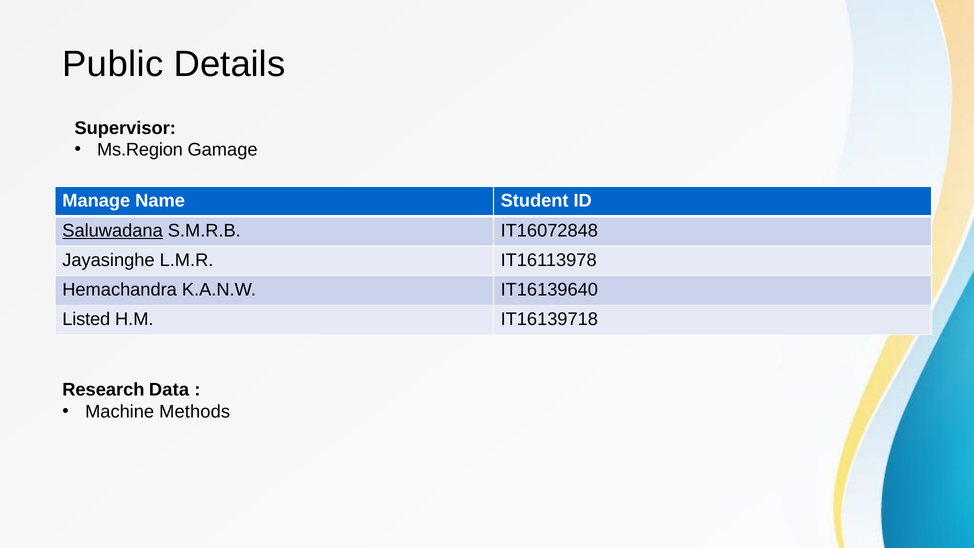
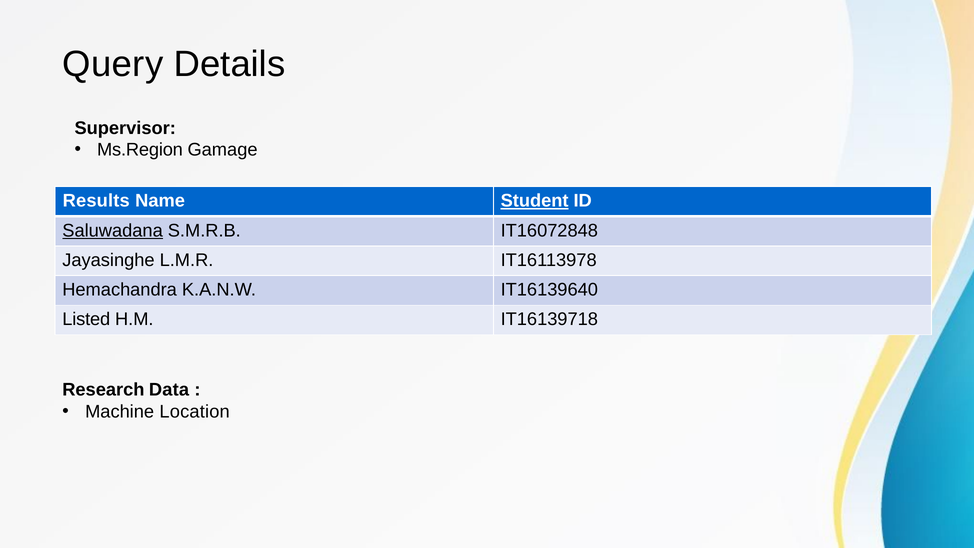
Public: Public -> Query
Manage: Manage -> Results
Student underline: none -> present
Methods: Methods -> Location
